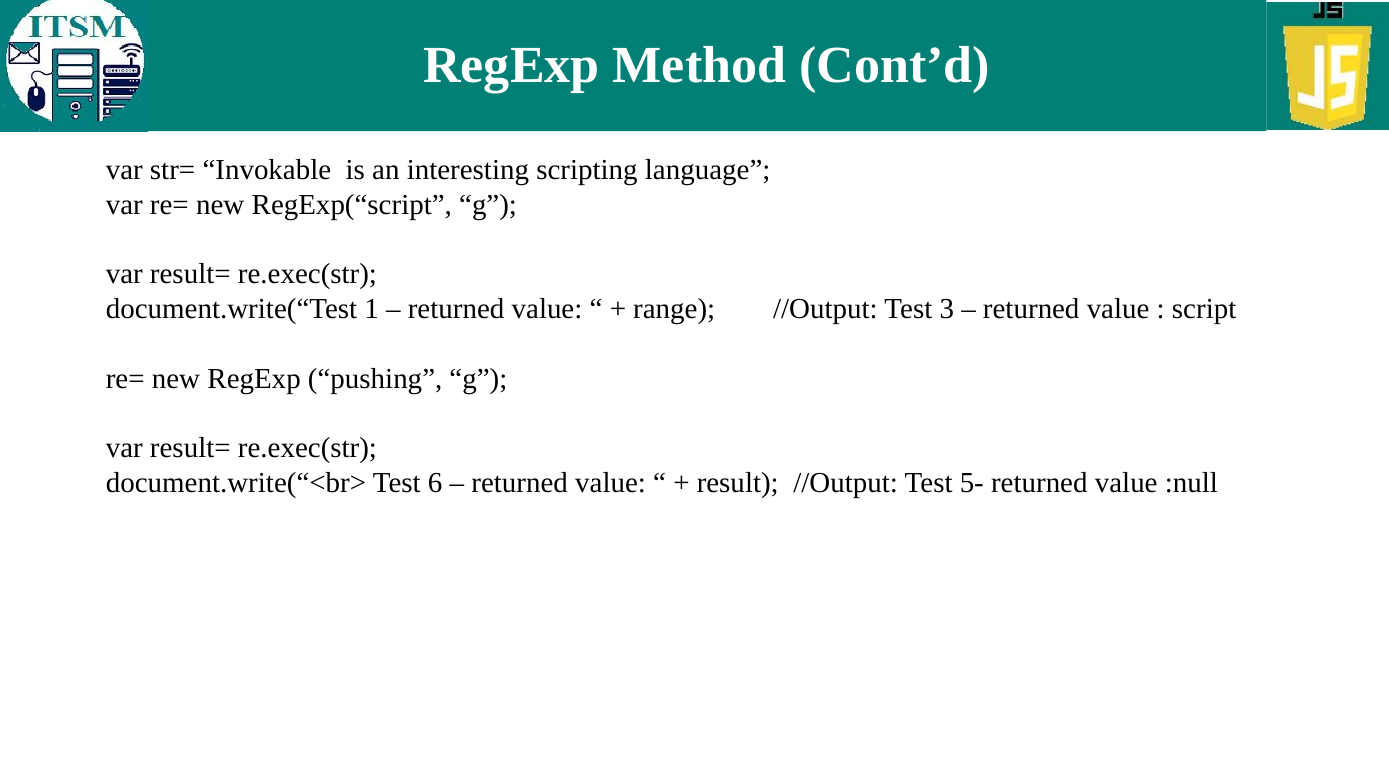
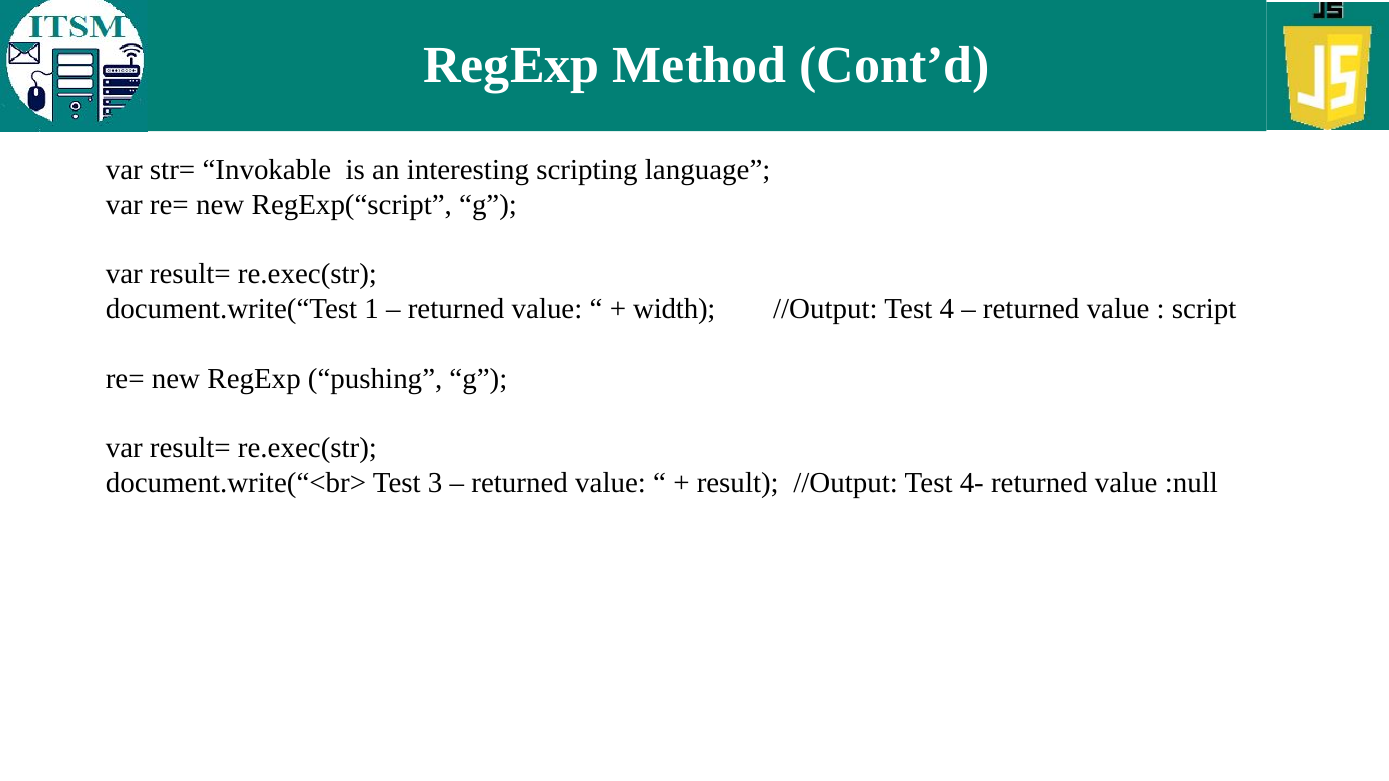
range: range -> width
3: 3 -> 4
6: 6 -> 3
5-: 5- -> 4-
